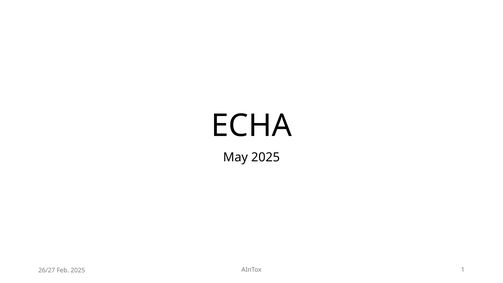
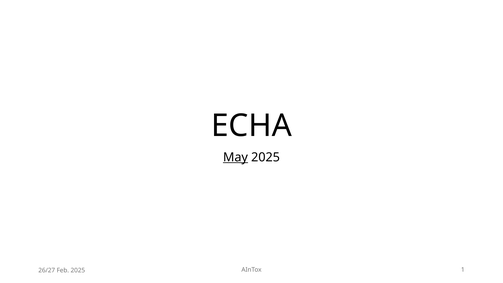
May underline: none -> present
